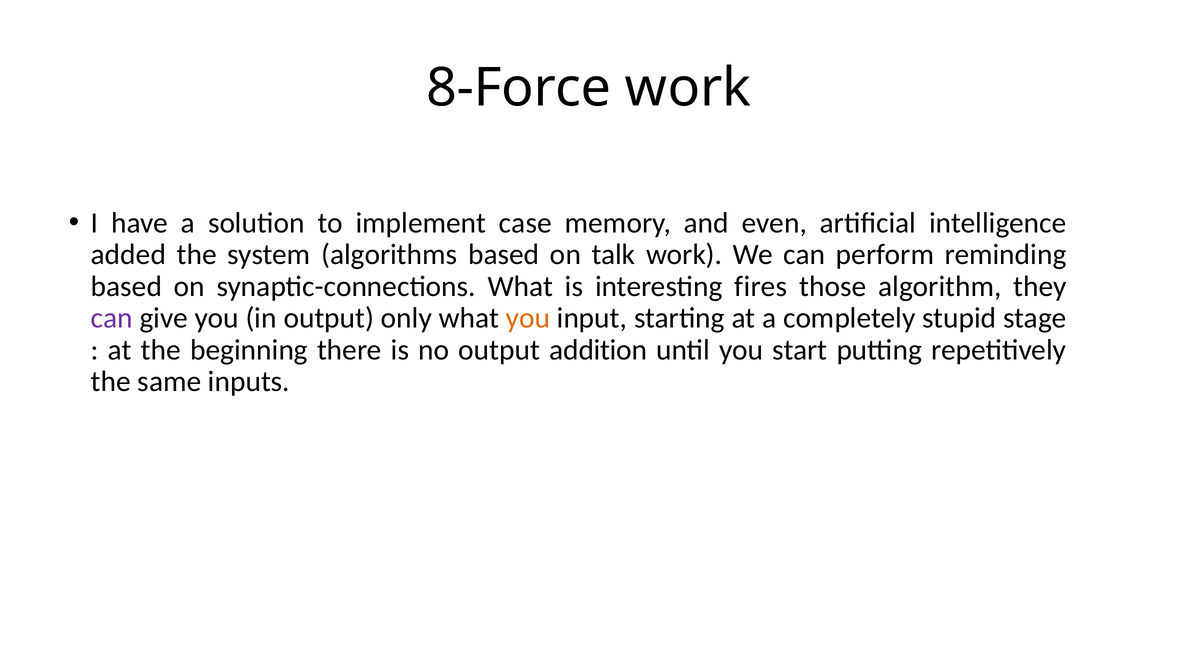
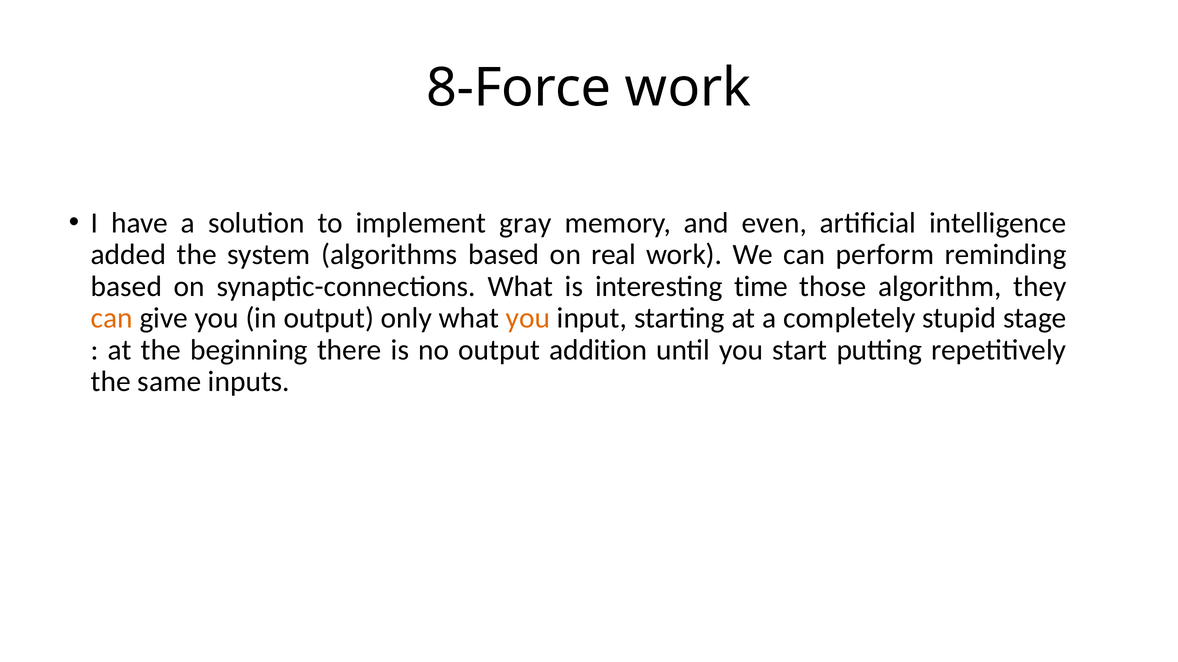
case: case -> gray
talk: talk -> real
fires: fires -> time
can at (112, 319) colour: purple -> orange
